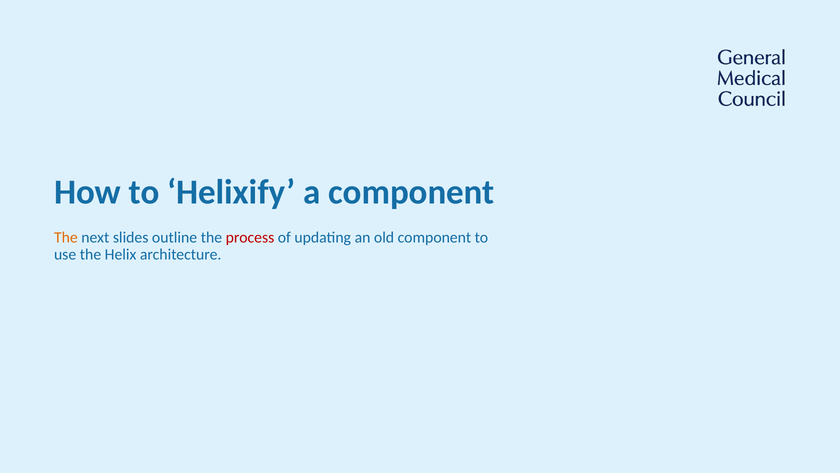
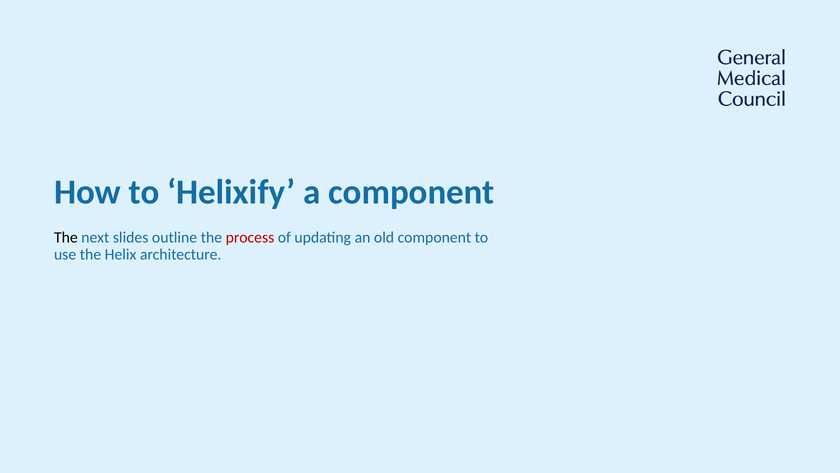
The at (66, 237) colour: orange -> black
